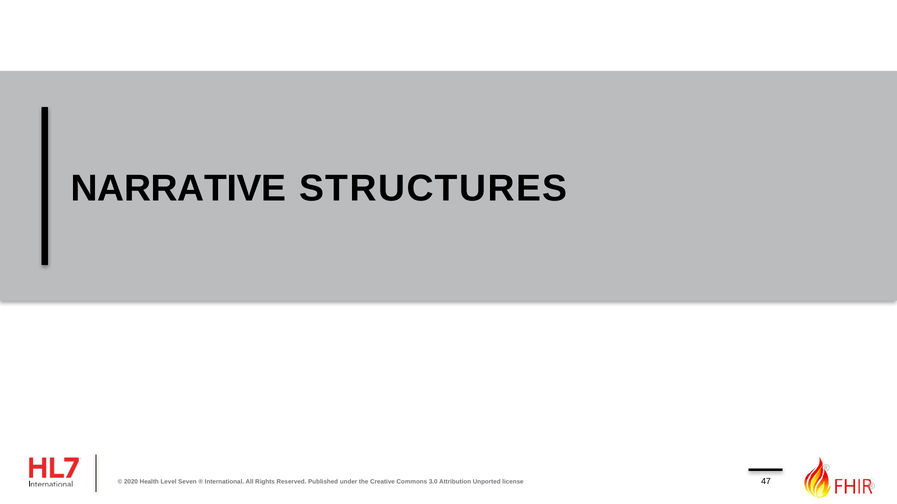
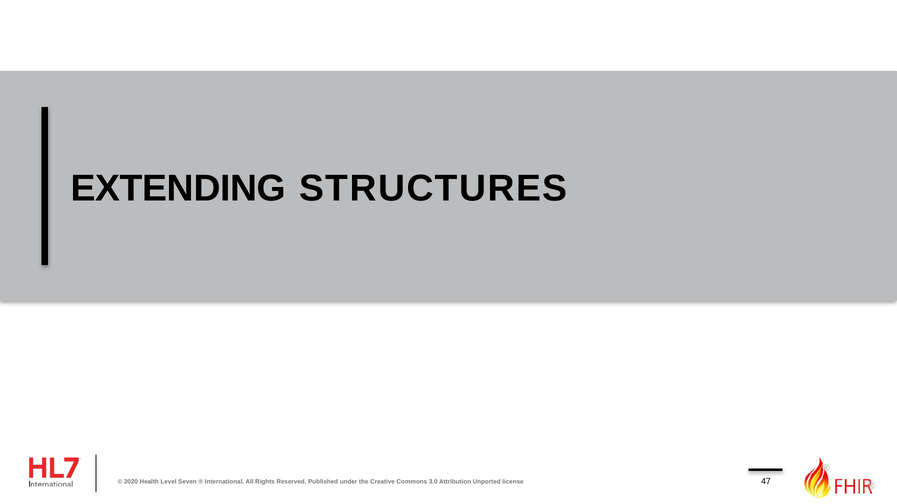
NARRATIVE: NARRATIVE -> EXTENDING
